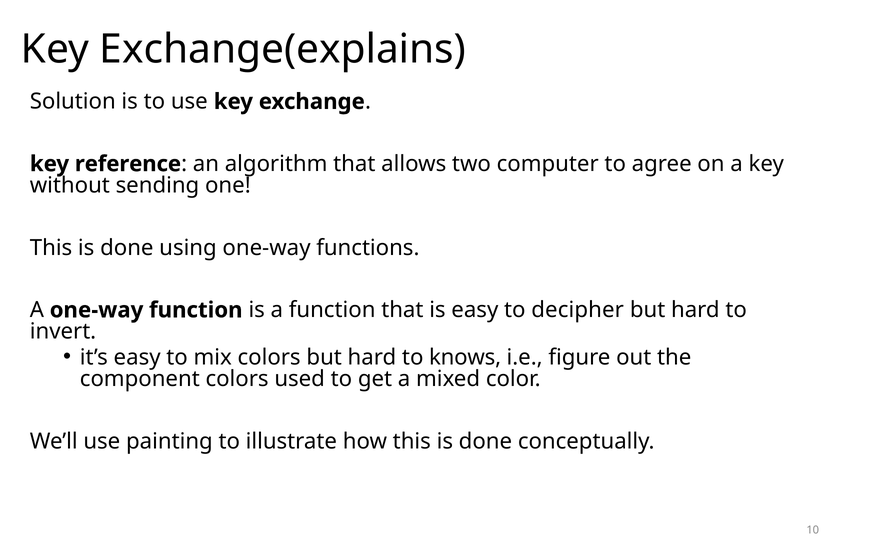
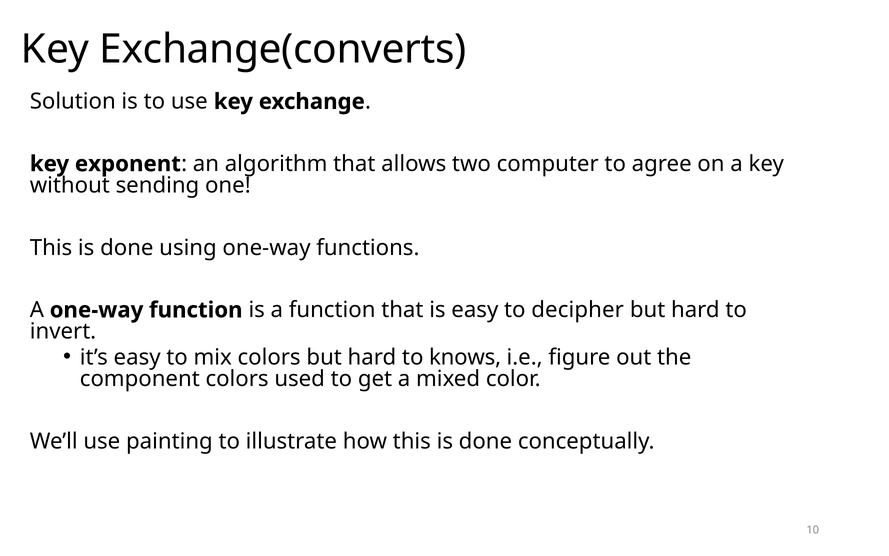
Exchange(explains: Exchange(explains -> Exchange(converts
reference: reference -> exponent
